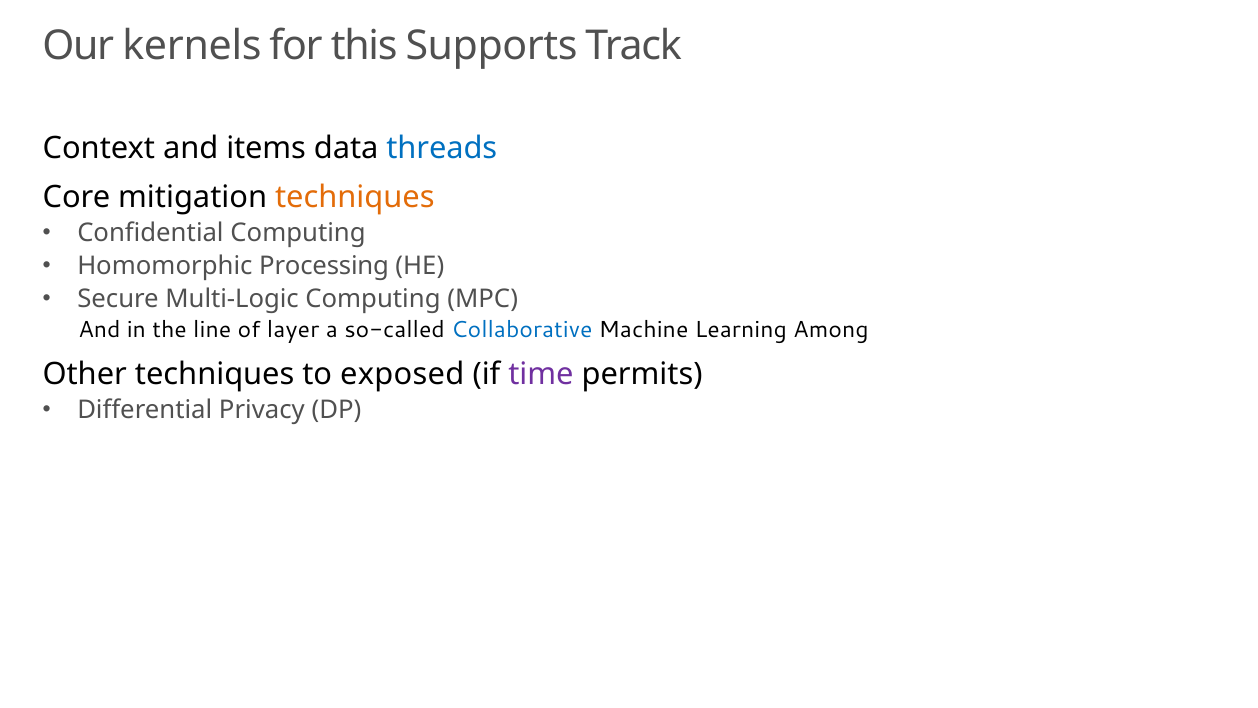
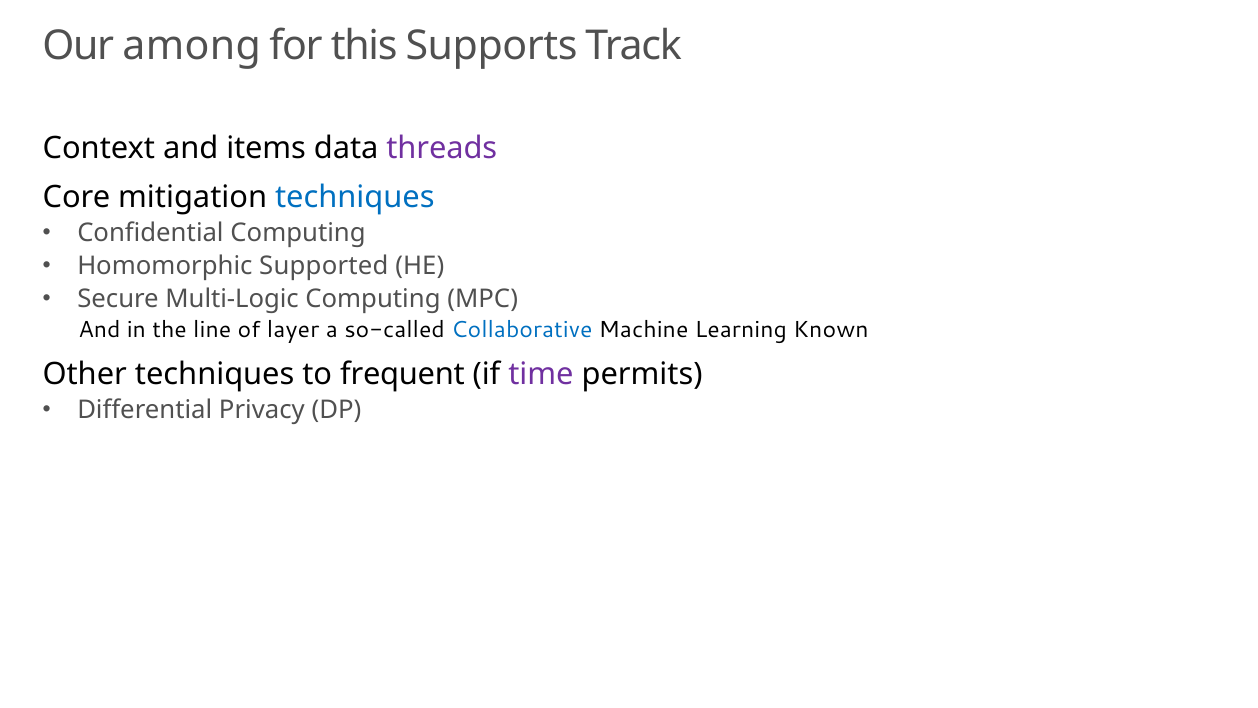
kernels: kernels -> among
threads colour: blue -> purple
techniques at (355, 197) colour: orange -> blue
Processing: Processing -> Supported
Among: Among -> Known
exposed: exposed -> frequent
